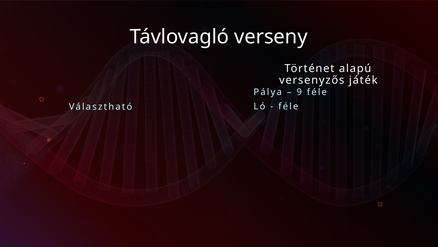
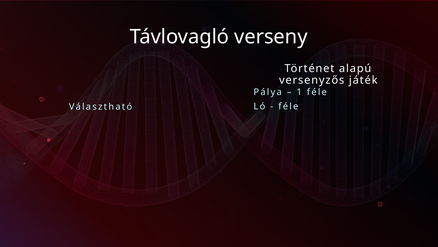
9: 9 -> 1
